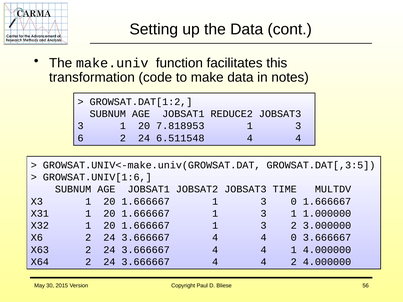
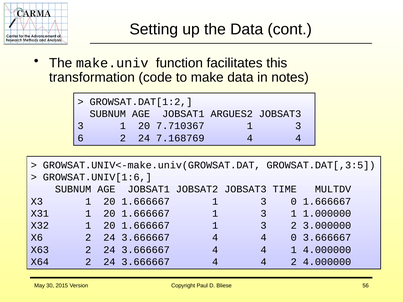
REDUCE2: REDUCE2 -> ARGUES2
7.818953: 7.818953 -> 7.710367
6.511548: 6.511548 -> 7.168769
